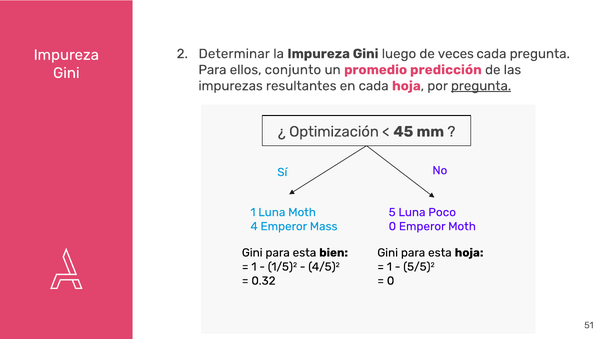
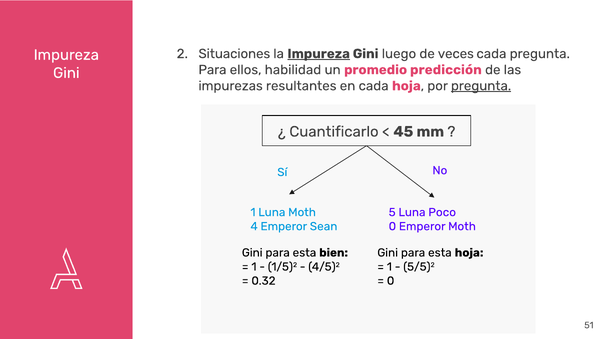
Determinar: Determinar -> Situaciones
Impureza at (319, 54) underline: none -> present
conjunto: conjunto -> habilidad
Optimización: Optimización -> Cuantificarlo
Mass: Mass -> Sean
